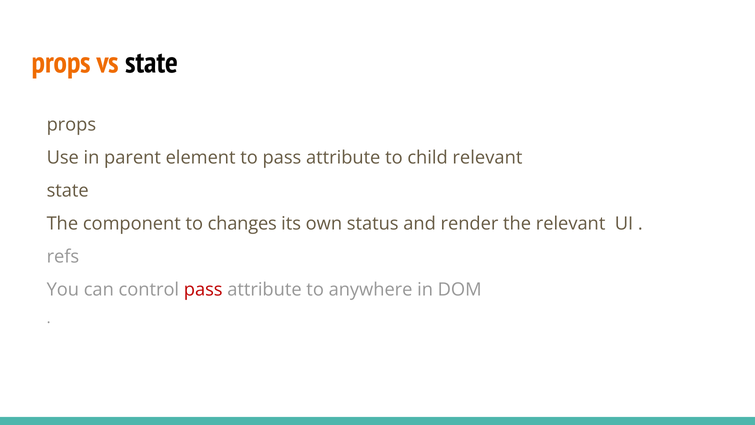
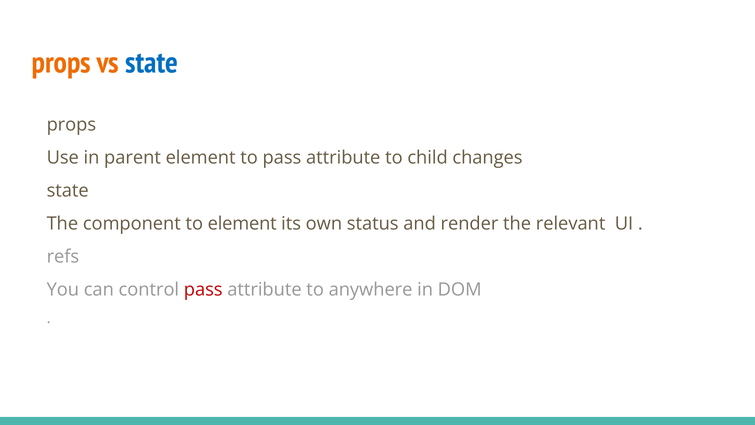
state at (152, 63) colour: black -> blue
child relevant: relevant -> changes
to changes: changes -> element
